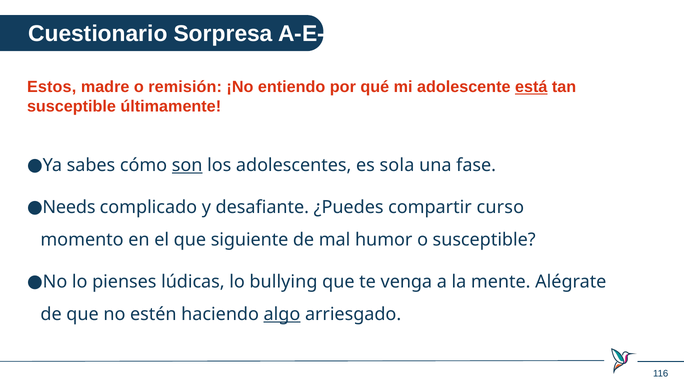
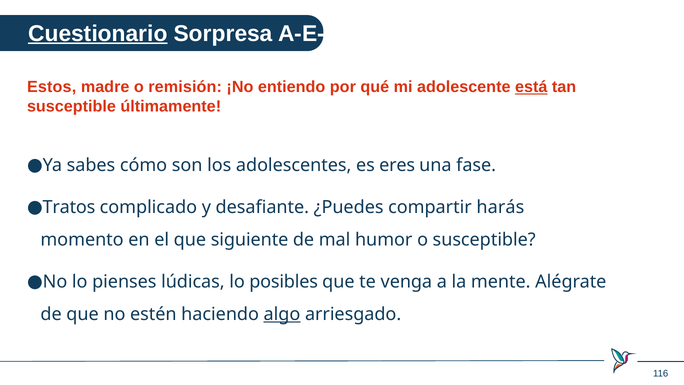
Cuestionario underline: none -> present
son underline: present -> none
sola: sola -> eres
Needs: Needs -> Tratos
curso: curso -> harás
bullying: bullying -> posibles
